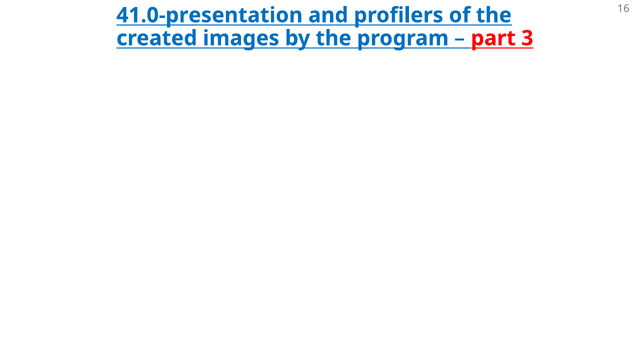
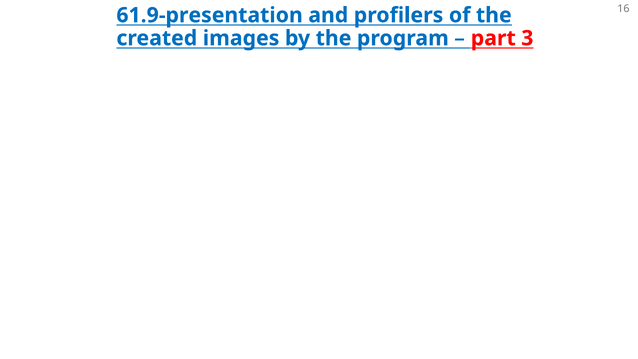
41.0-presentation: 41.0-presentation -> 61.9-presentation
